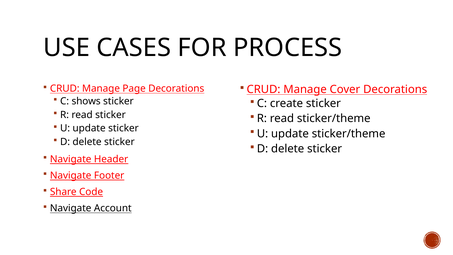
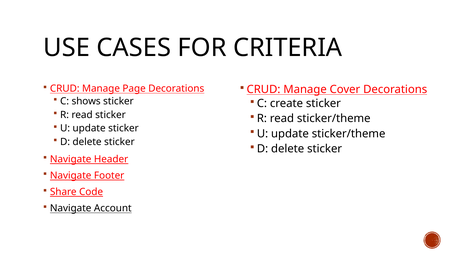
PROCESS: PROCESS -> CRITERIA
